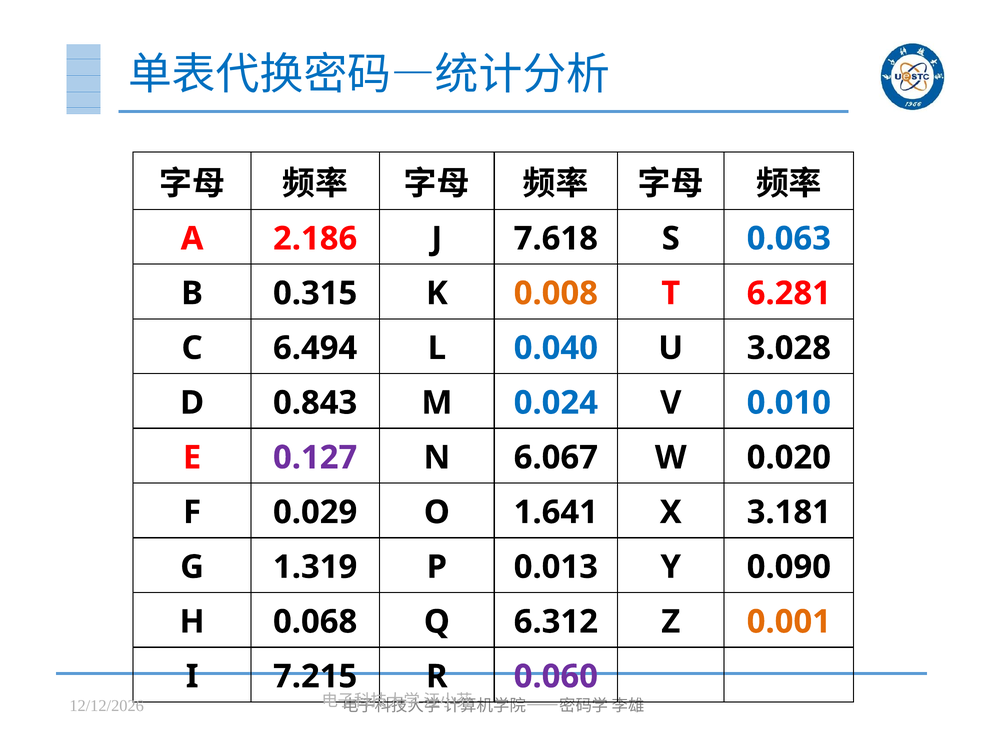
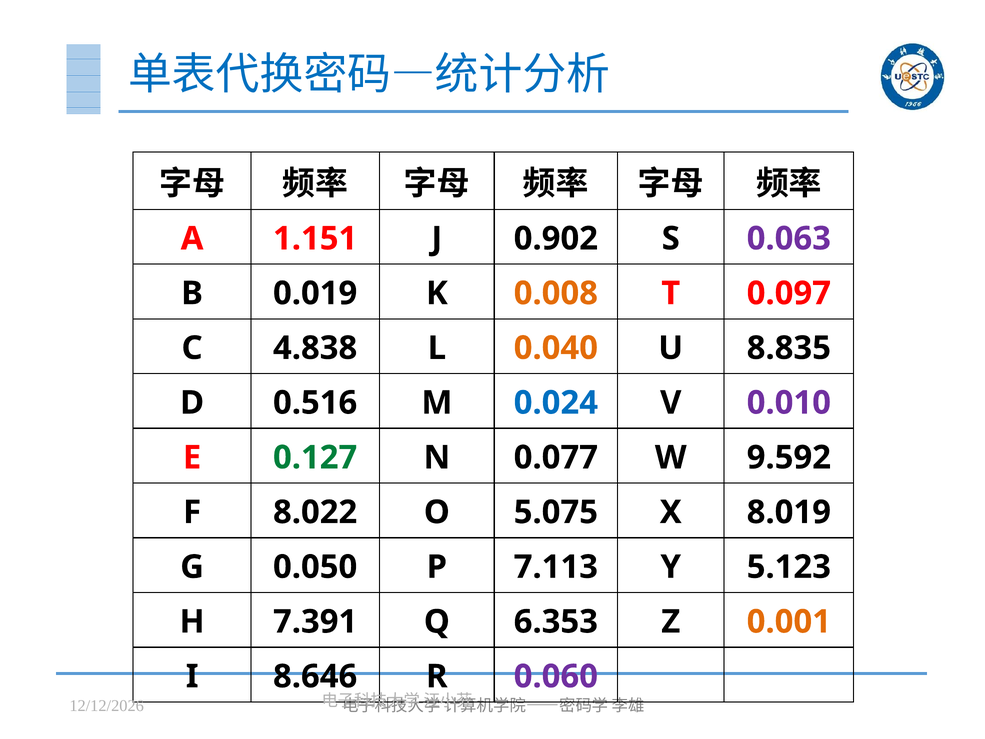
2.186: 2.186 -> 1.151
7.618: 7.618 -> 0.902
0.063 colour: blue -> purple
0.315: 0.315 -> 0.019
6.281: 6.281 -> 0.097
6.494: 6.494 -> 4.838
0.040 colour: blue -> orange
3.028: 3.028 -> 8.835
0.843: 0.843 -> 0.516
0.010 colour: blue -> purple
0.127 colour: purple -> green
6.067: 6.067 -> 0.077
0.020: 0.020 -> 9.592
0.029: 0.029 -> 8.022
1.641: 1.641 -> 5.075
3.181: 3.181 -> 8.019
1.319: 1.319 -> 0.050
0.013: 0.013 -> 7.113
0.090: 0.090 -> 5.123
0.068: 0.068 -> 7.391
6.312: 6.312 -> 6.353
7.215: 7.215 -> 8.646
